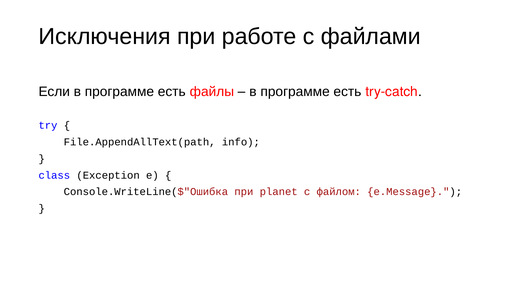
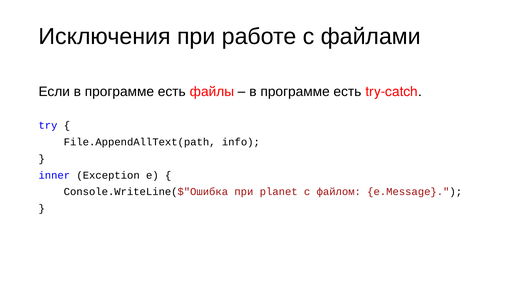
class: class -> inner
